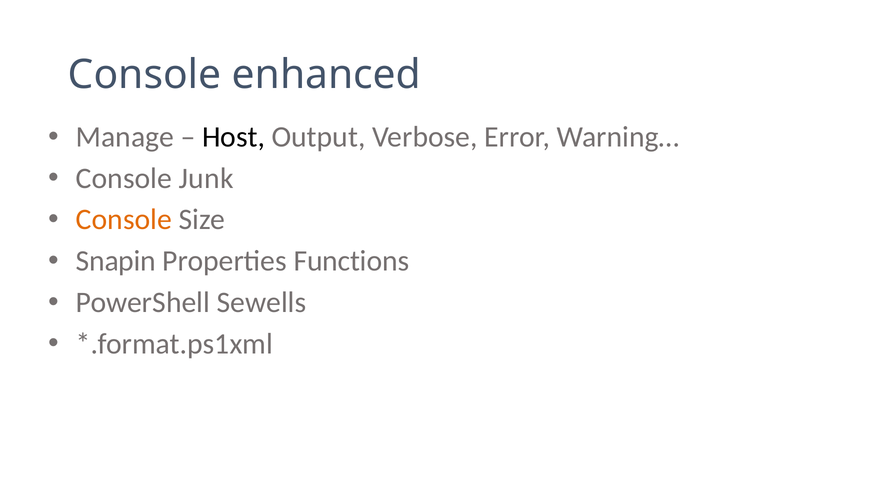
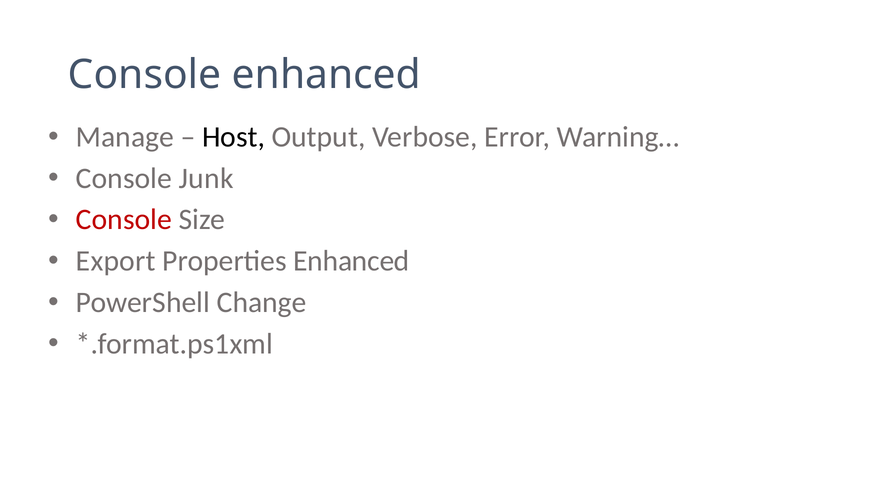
Console at (124, 220) colour: orange -> red
Snapin: Snapin -> Export
Properties Functions: Functions -> Enhanced
Sewells: Sewells -> Change
